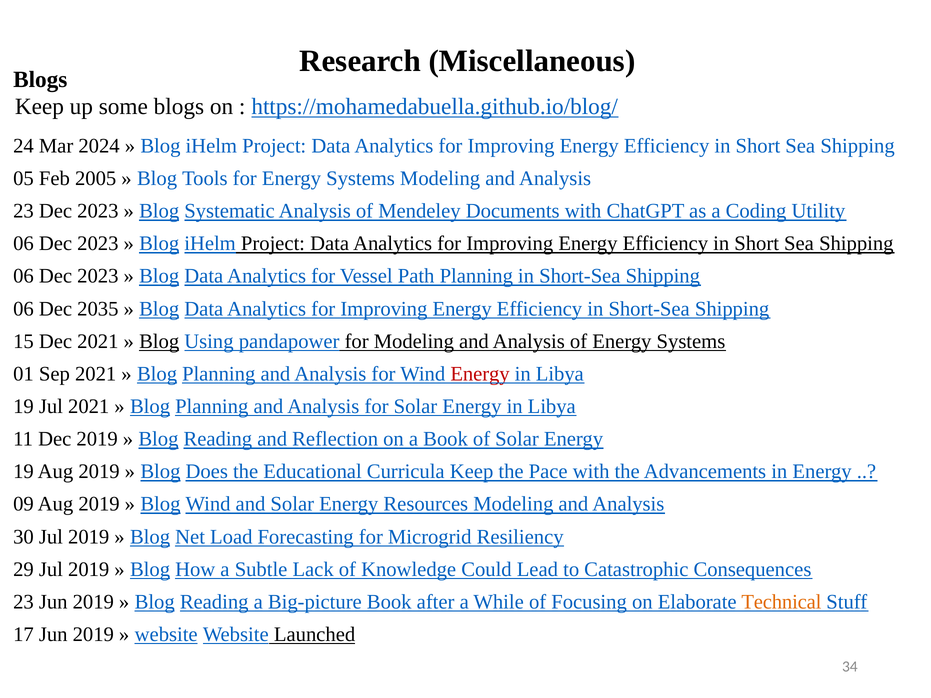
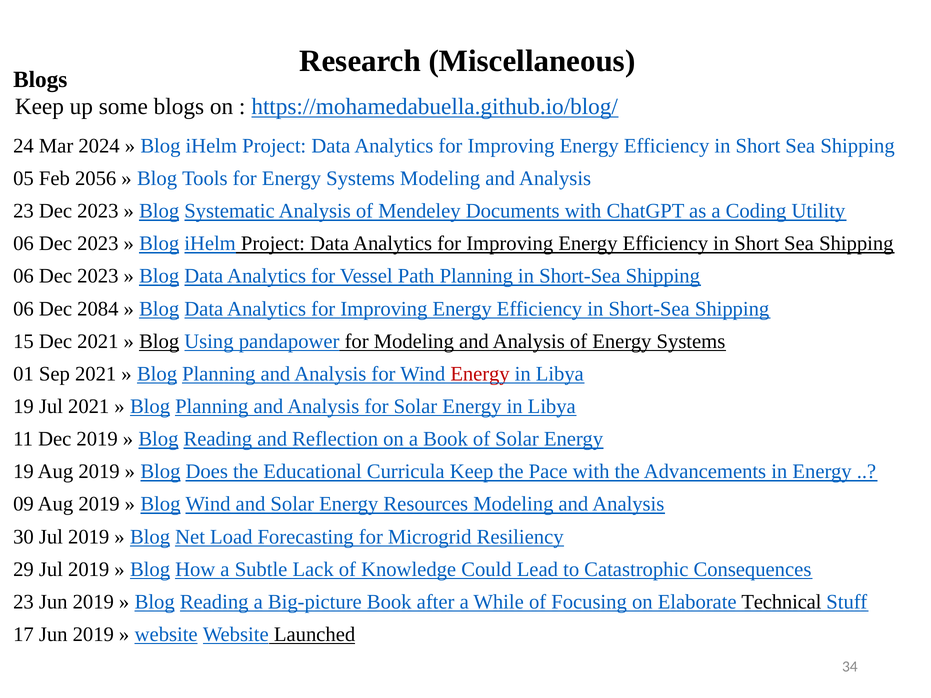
2005: 2005 -> 2056
2035: 2035 -> 2084
Technical colour: orange -> black
